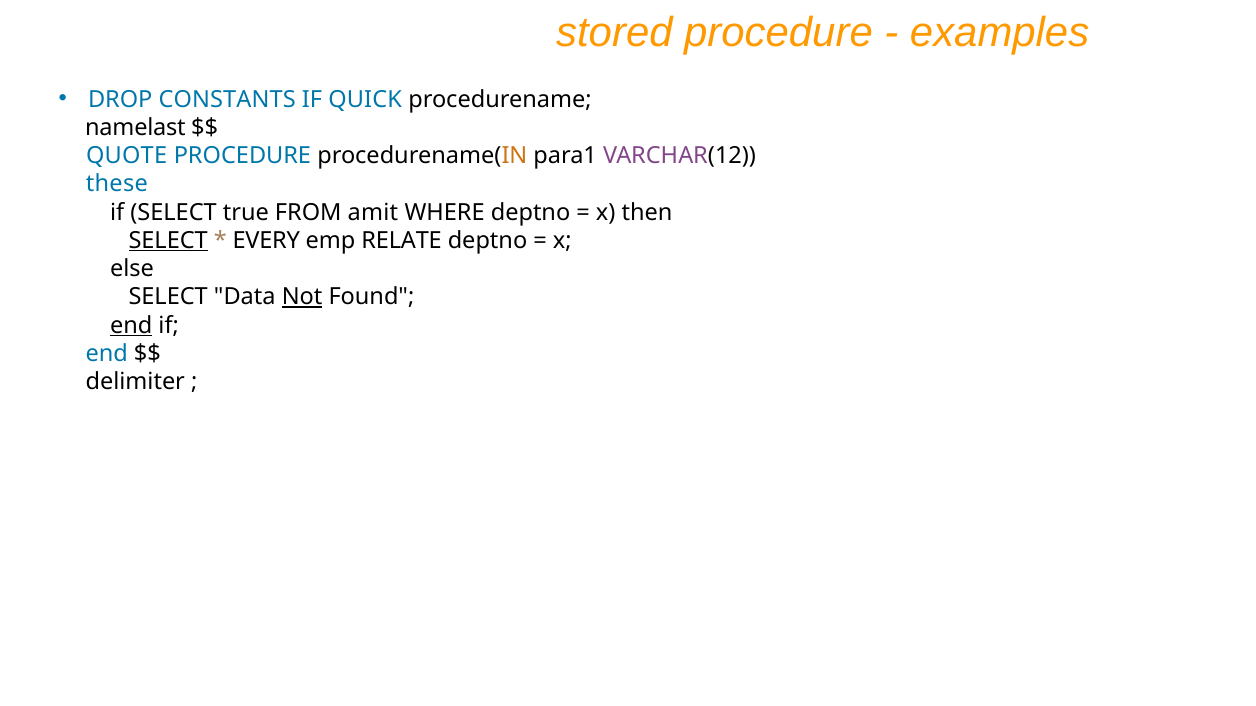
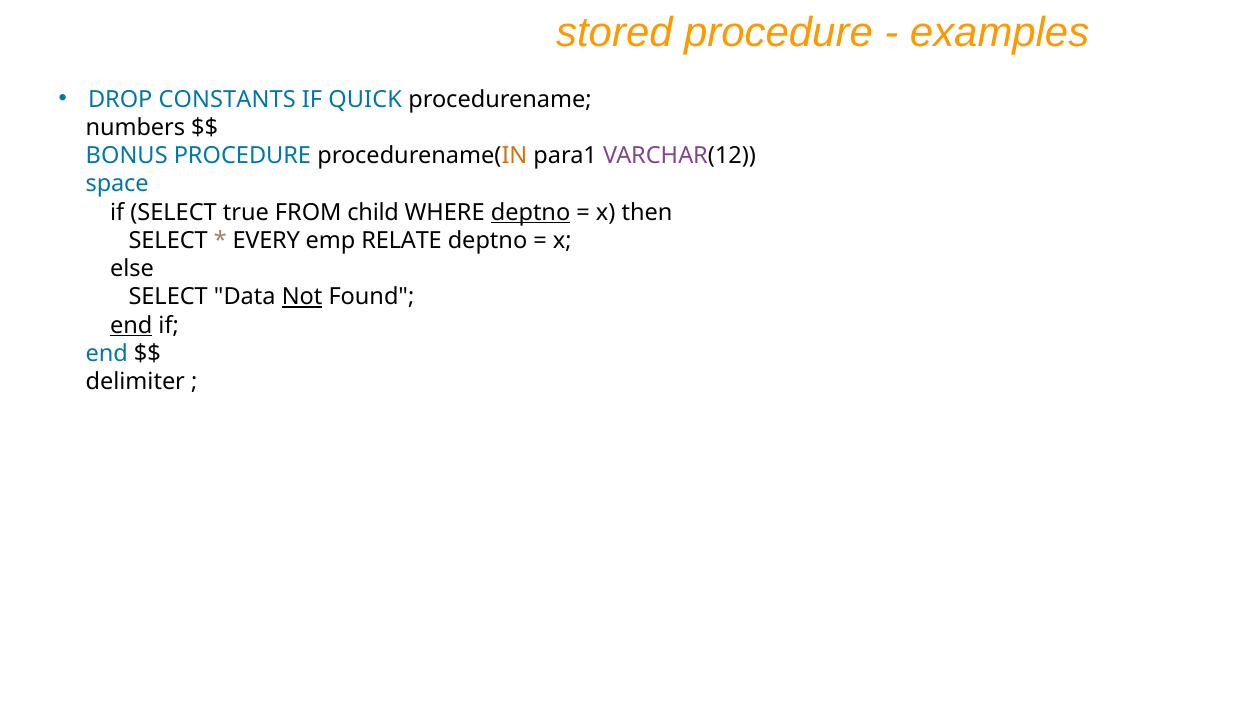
namelast: namelast -> numbers
QUOTE: QUOTE -> BONUS
these: these -> space
amit: amit -> child
deptno at (531, 212) underline: none -> present
SELECT at (168, 241) underline: present -> none
